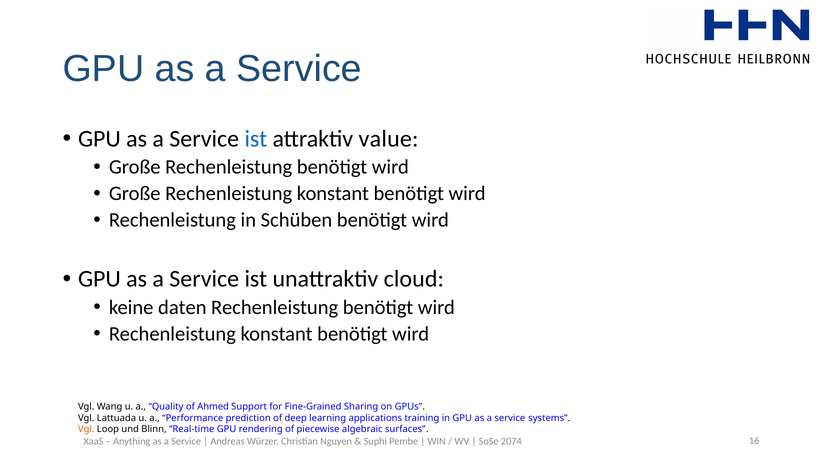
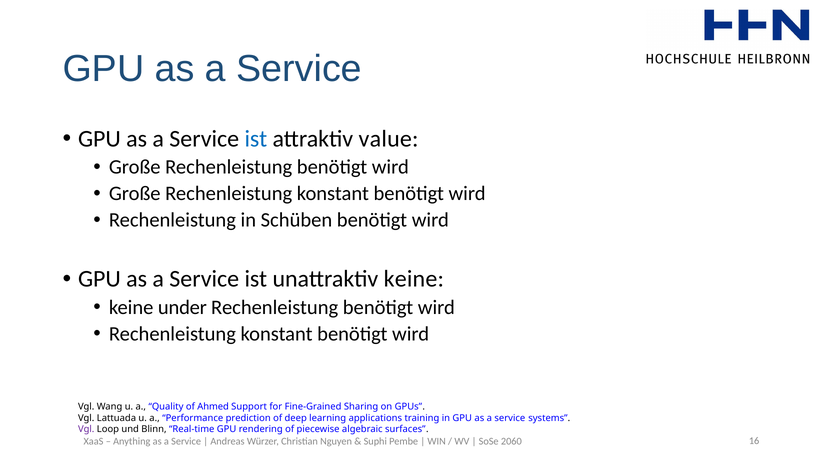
unattraktiv cloud: cloud -> keine
daten: daten -> under
Vgl at (86, 430) colour: orange -> purple
2074: 2074 -> 2060
